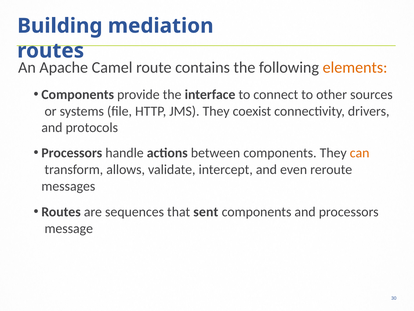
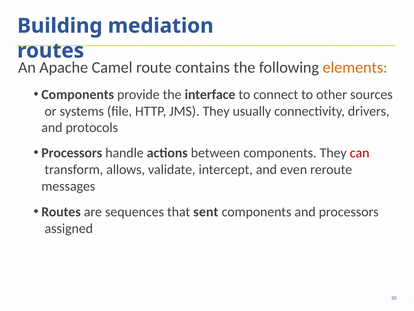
coexist: coexist -> usually
can colour: orange -> red
message: message -> assigned
